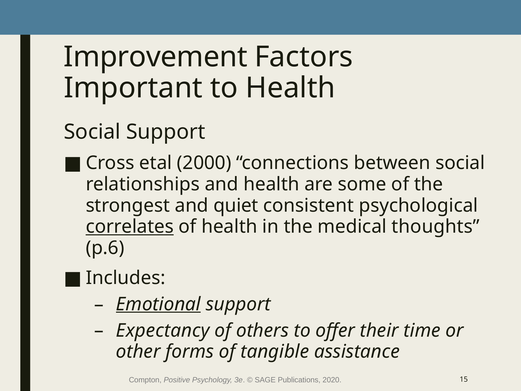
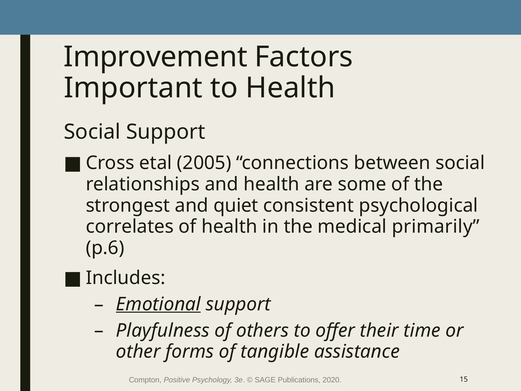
2000: 2000 -> 2005
correlates underline: present -> none
thoughts: thoughts -> primarily
Expectancy: Expectancy -> Playfulness
